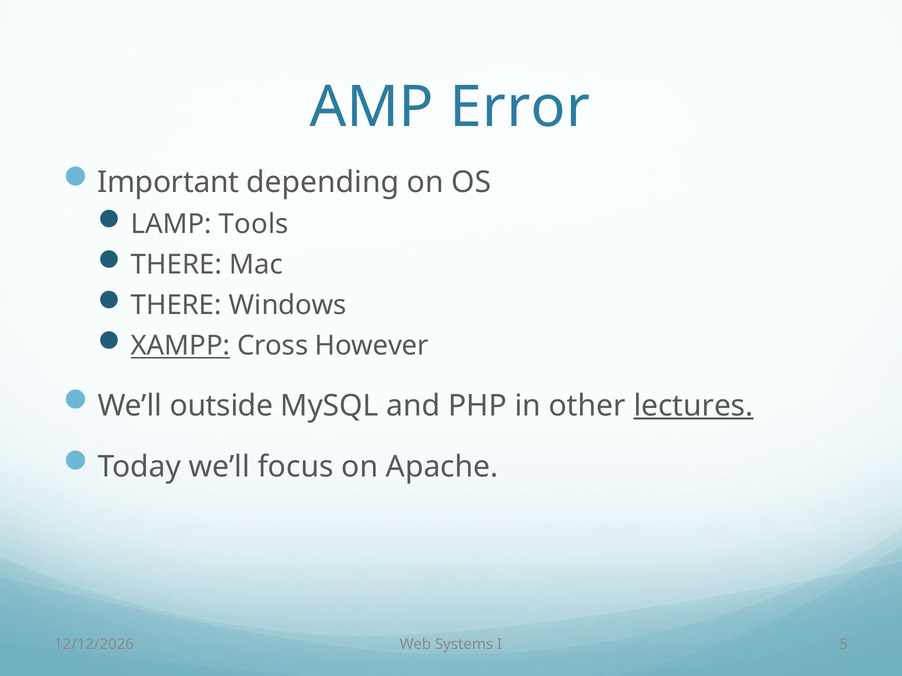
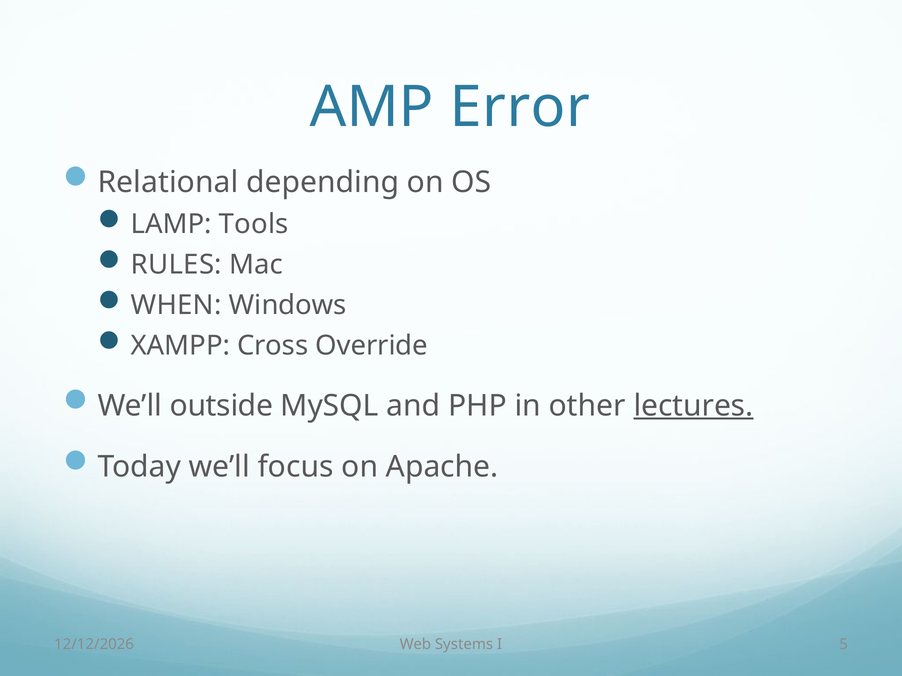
Important: Important -> Relational
THERE at (176, 265): THERE -> RULES
THERE at (176, 306): THERE -> WHEN
XAMPP underline: present -> none
However: However -> Override
